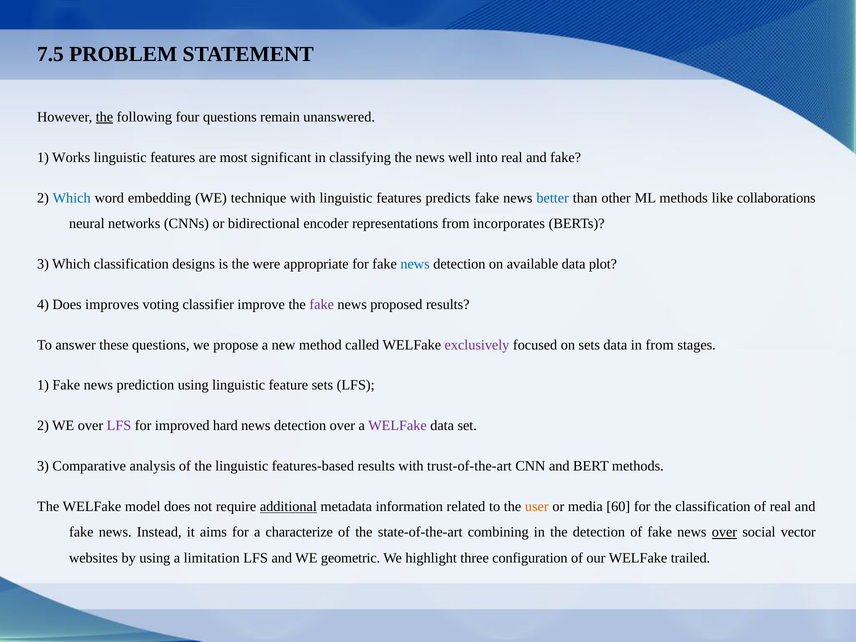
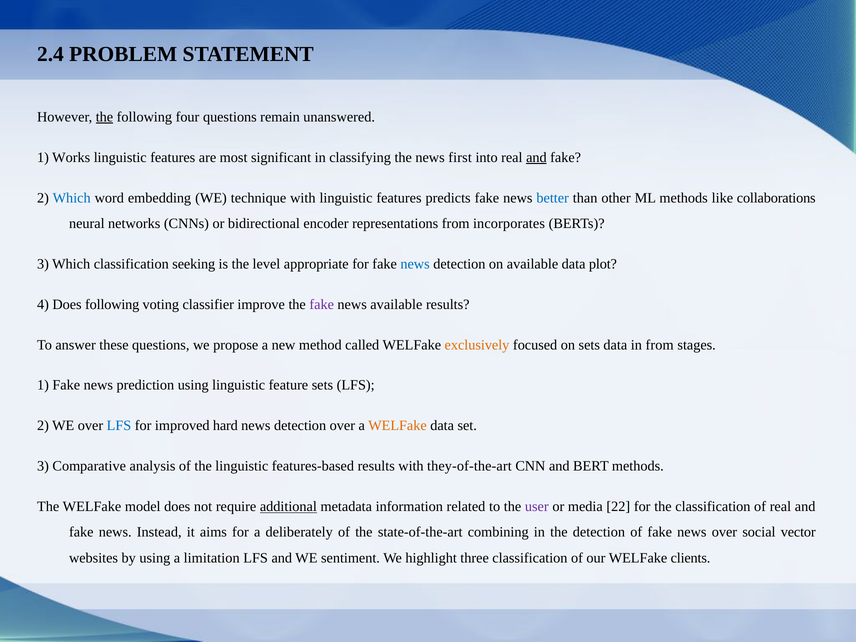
7.5: 7.5 -> 2.4
well: well -> first
and at (536, 157) underline: none -> present
designs: designs -> seeking
were: were -> level
Does improves: improves -> following
news proposed: proposed -> available
exclusively colour: purple -> orange
LFS at (119, 426) colour: purple -> blue
WELFake at (398, 426) colour: purple -> orange
trust-of-the-art: trust-of-the-art -> they-of-the-art
user colour: orange -> purple
60: 60 -> 22
characterize: characterize -> deliberately
over at (724, 532) underline: present -> none
geometric: geometric -> sentiment
three configuration: configuration -> classification
trailed: trailed -> clients
